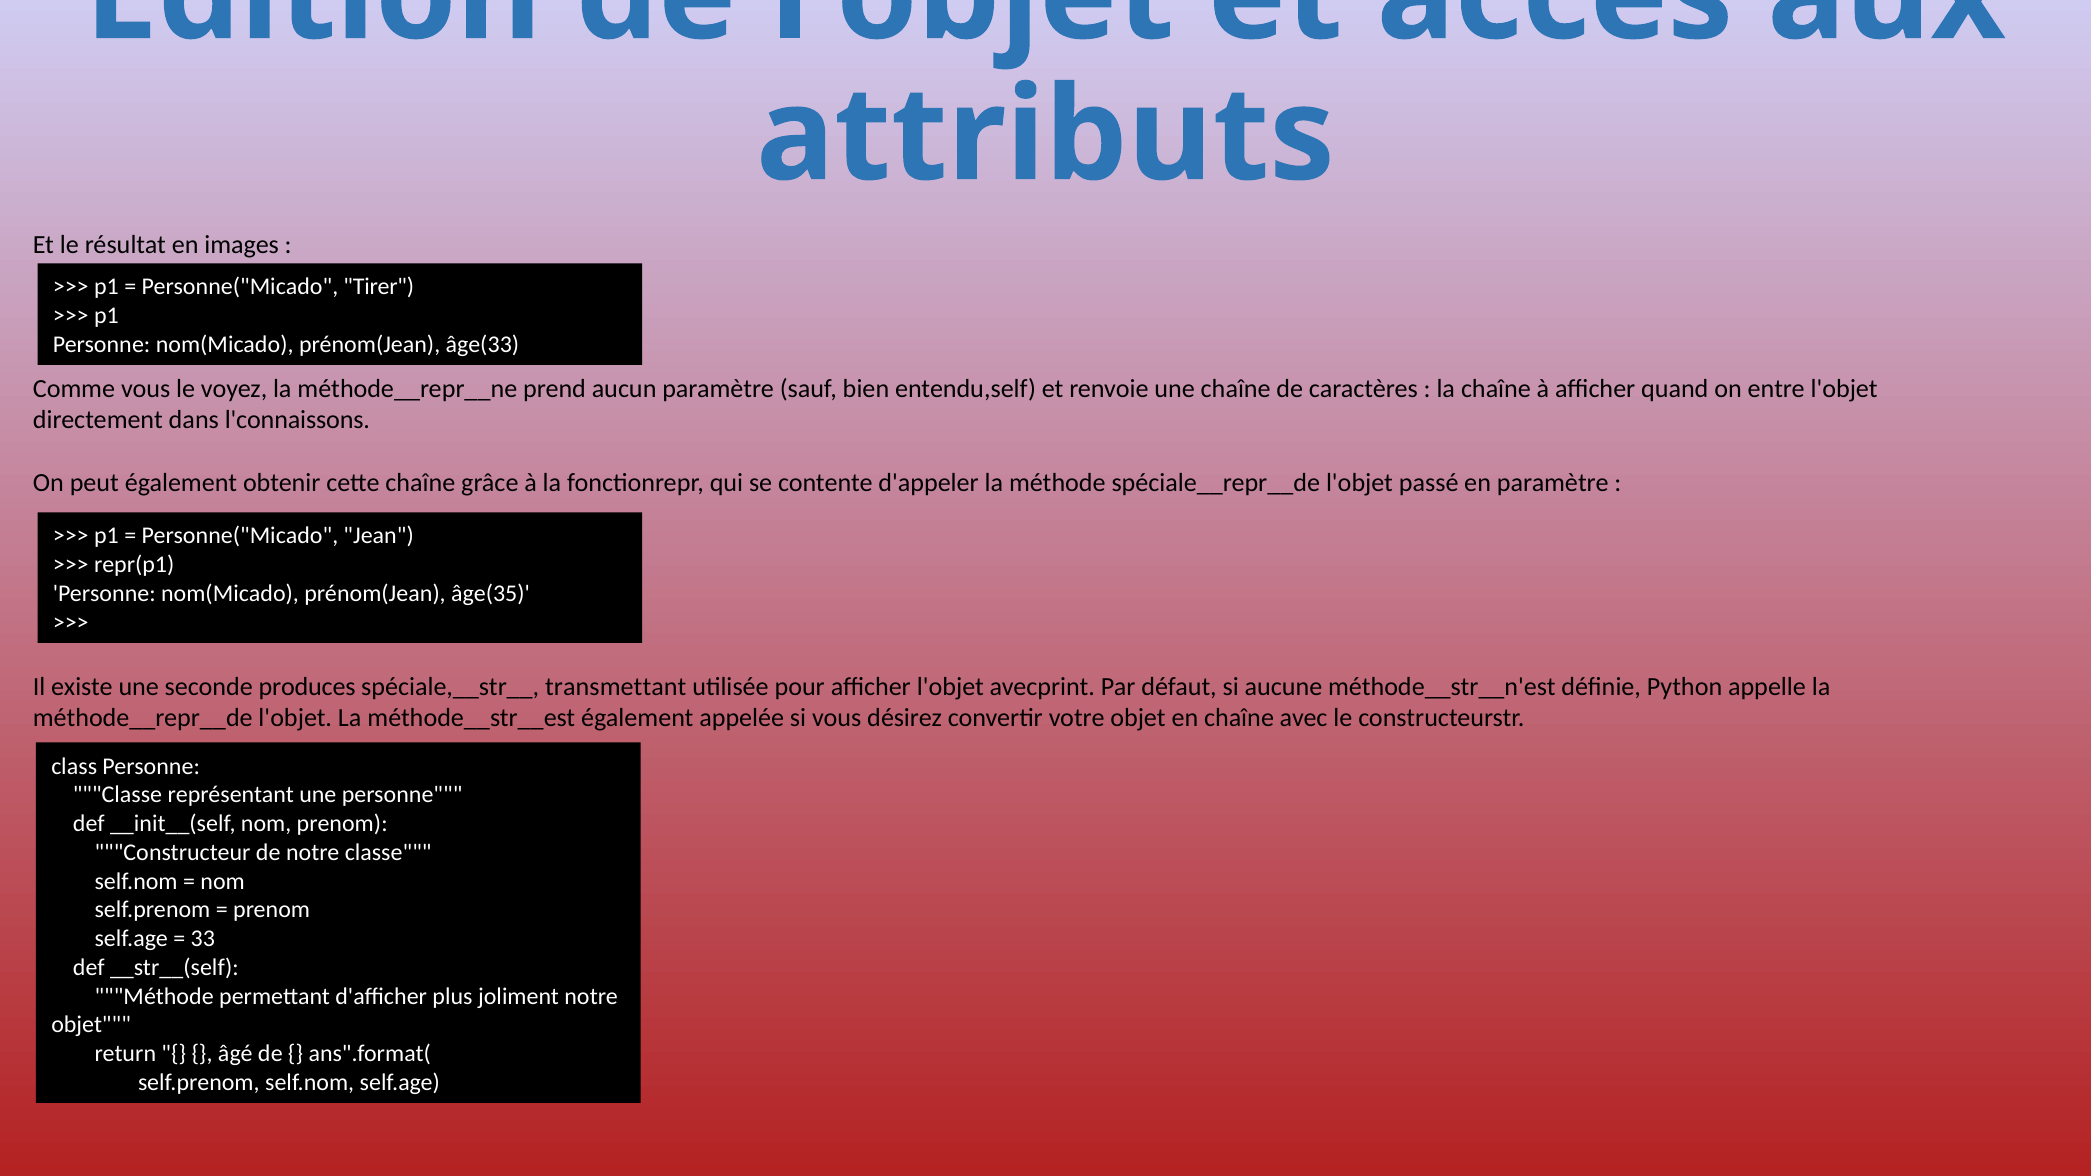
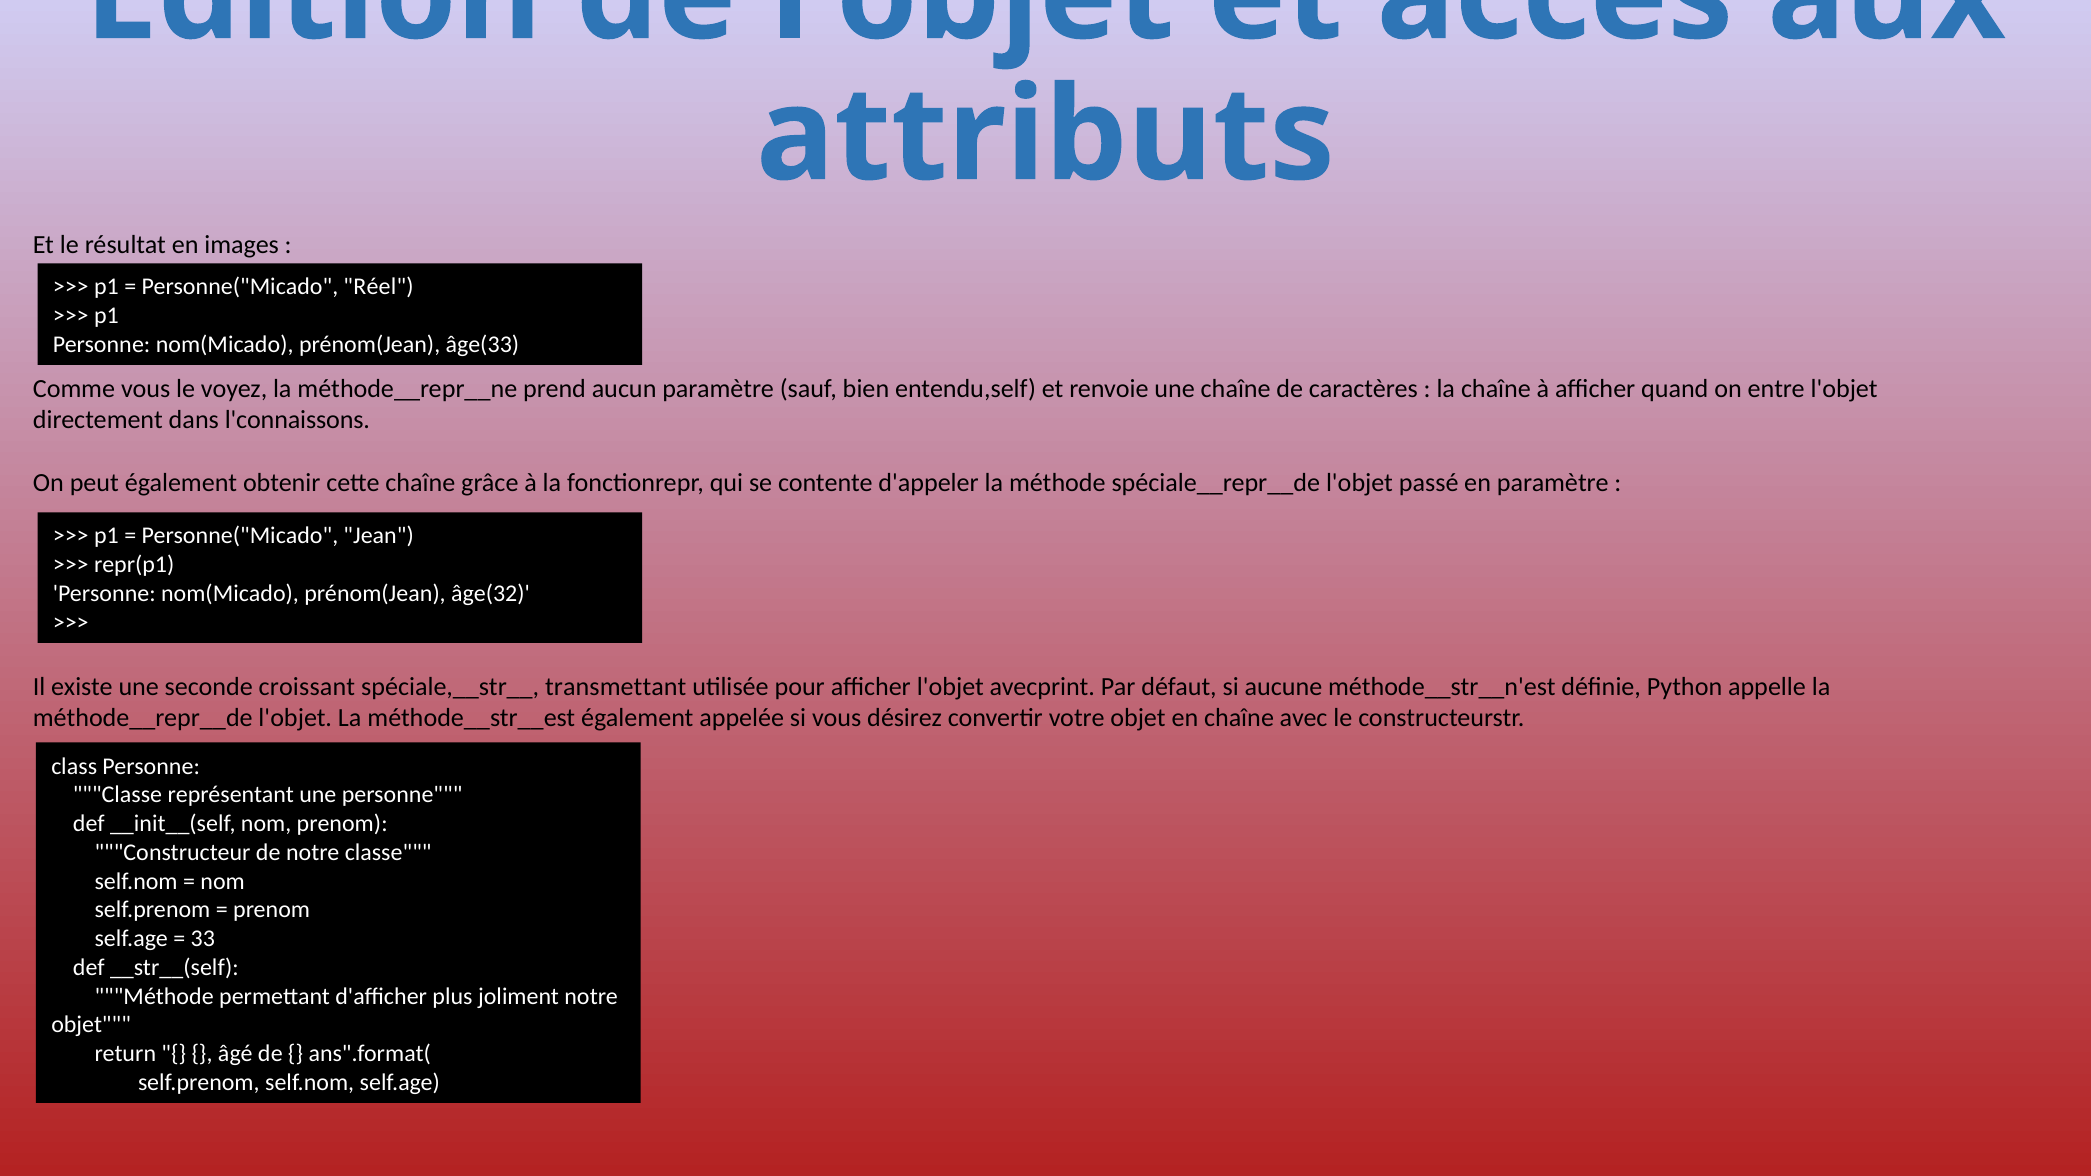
Tirer: Tirer -> Réel
âge(35: âge(35 -> âge(32
produces: produces -> croissant
